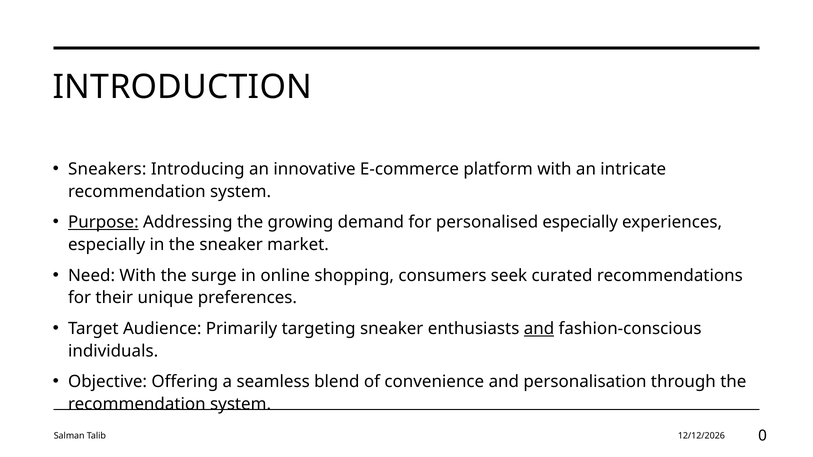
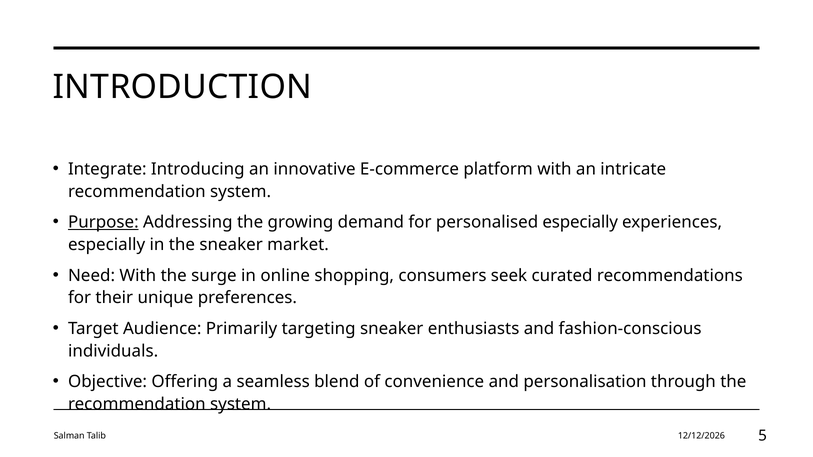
Sneakers: Sneakers -> Integrate
and at (539, 329) underline: present -> none
0: 0 -> 5
